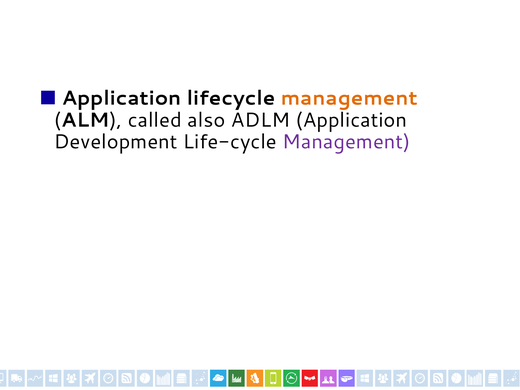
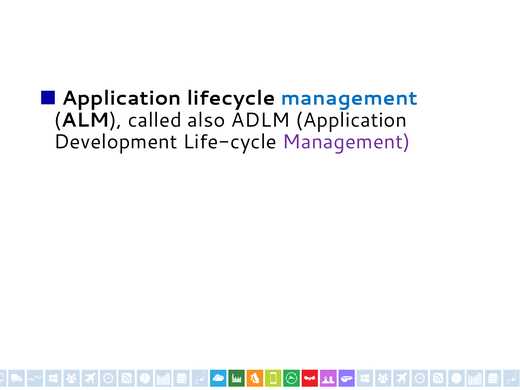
management at (349, 98) colour: orange -> blue
